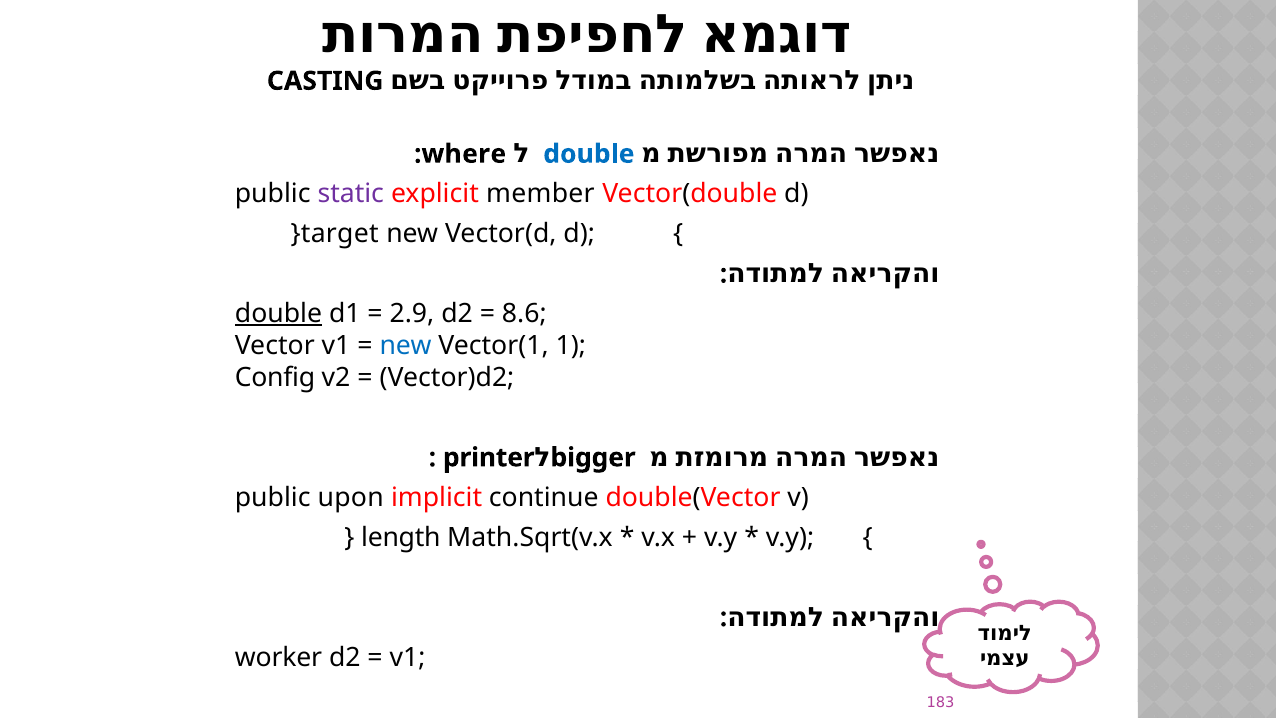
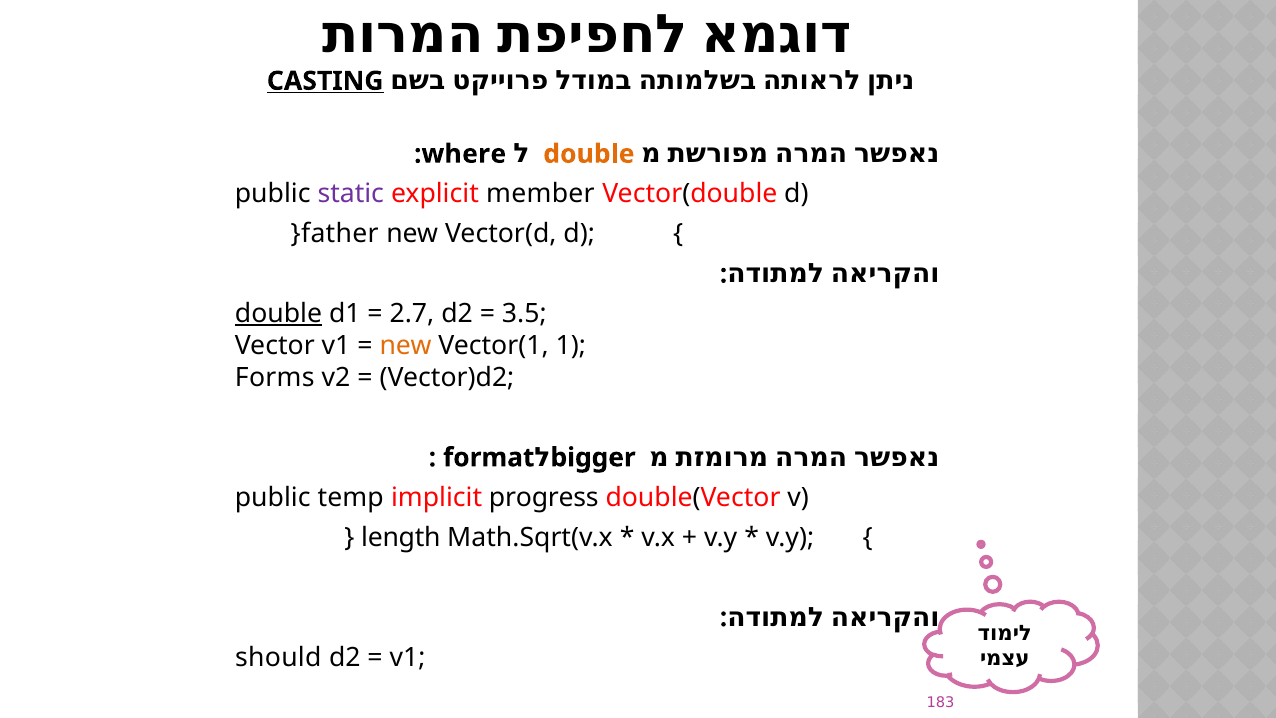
CASTING underline: none -> present
double at (589, 154) colour: blue -> orange
}target: }target -> }father
2.9: 2.9 -> 2.7
8.6: 8.6 -> 3.5
new at (406, 346) colour: blue -> orange
Config: Config -> Forms
printer: printer -> format
upon: upon -> temp
continue: continue -> progress
worker: worker -> should
